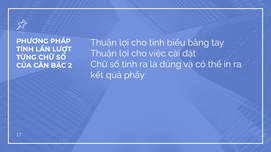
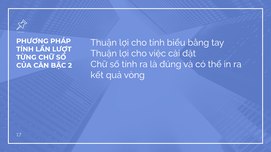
phẩy: phẩy -> vòng
